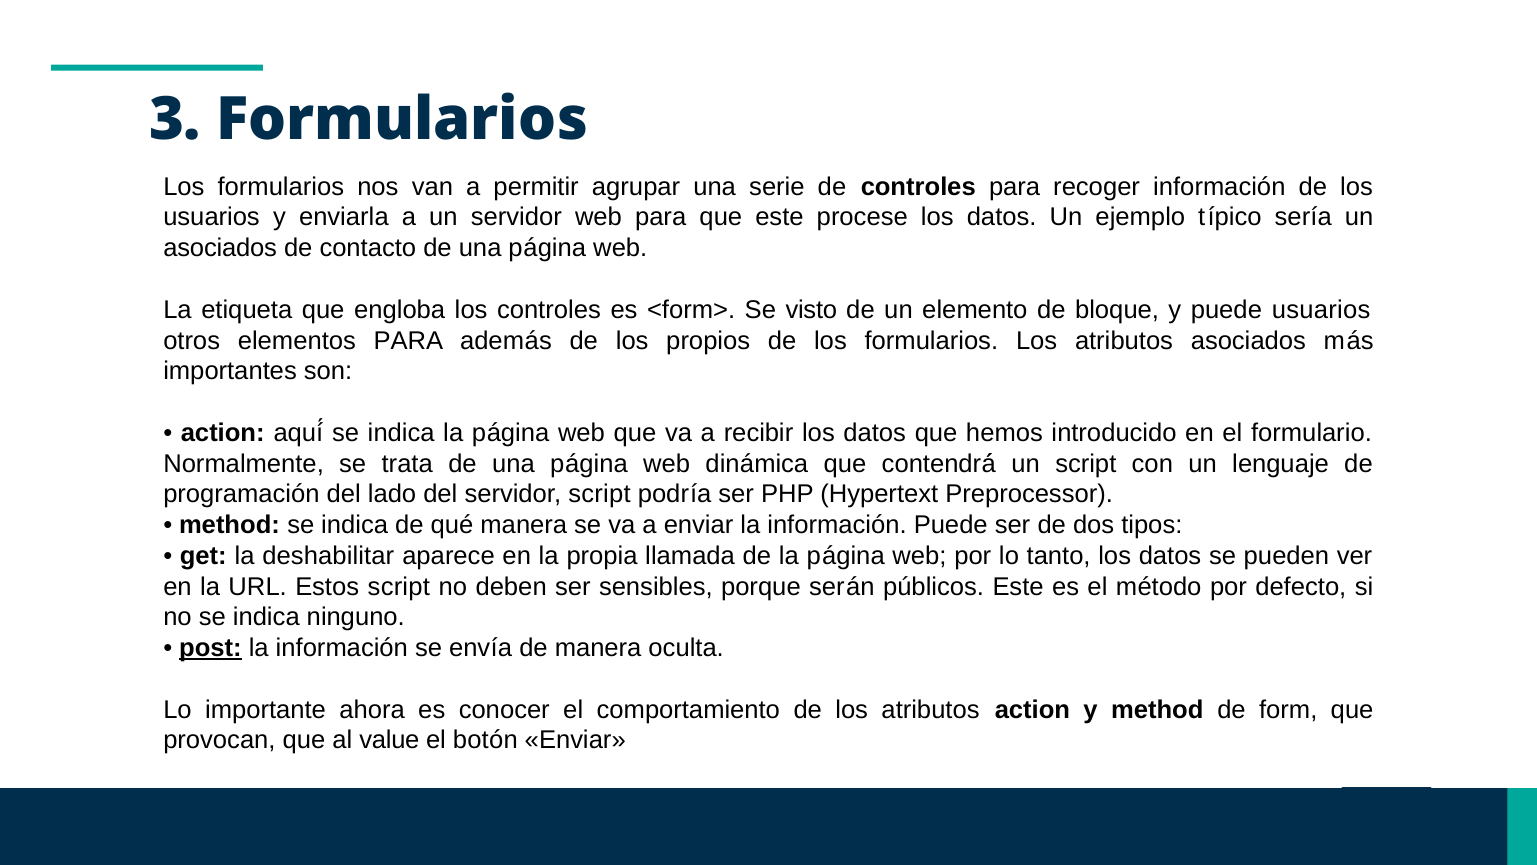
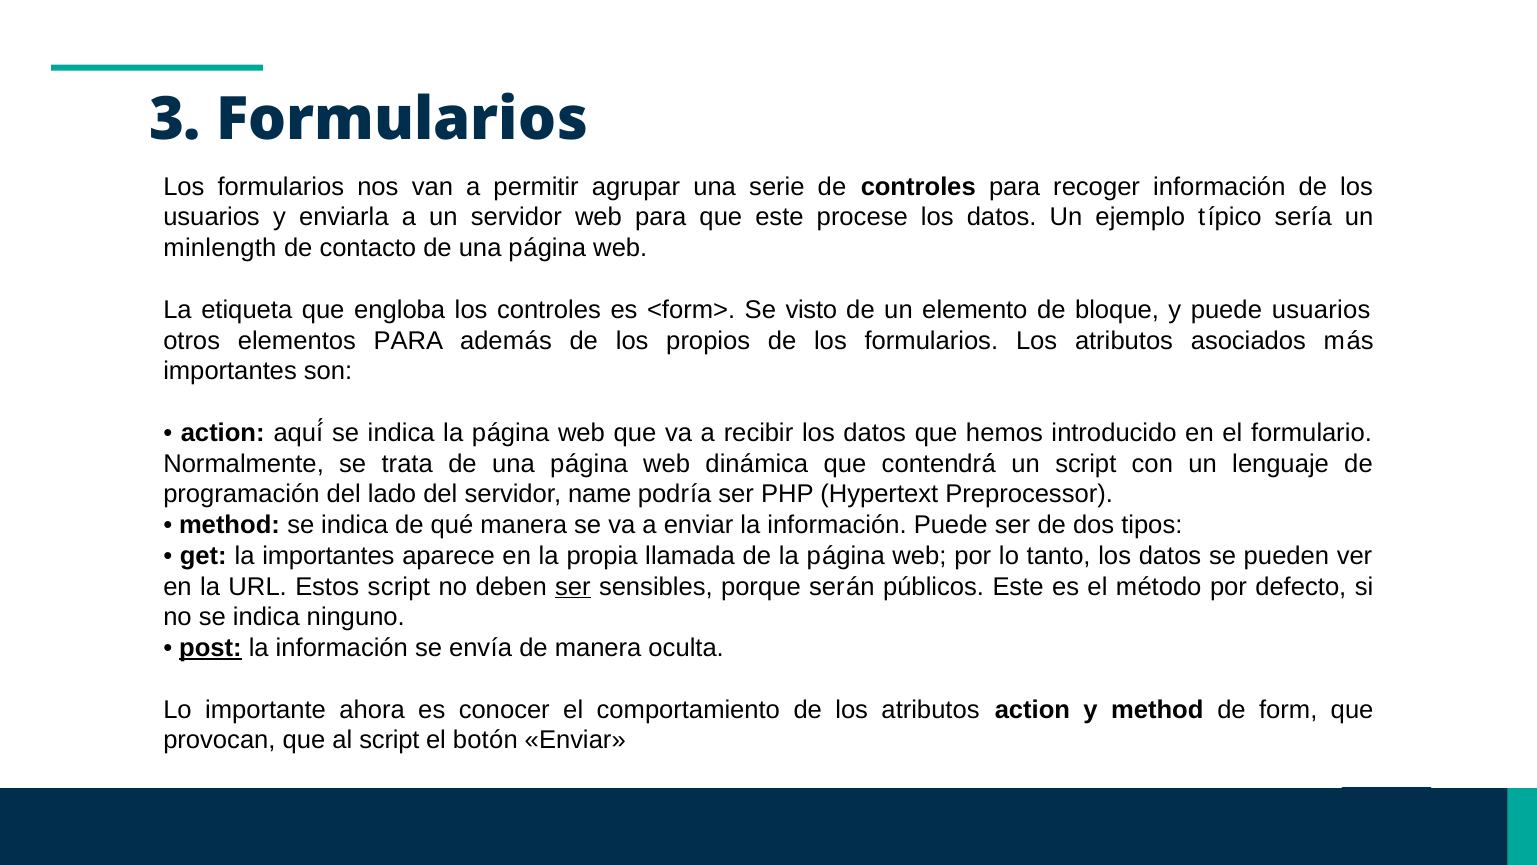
asociados at (220, 248): asociados -> minlength
servidor script: script -> name
la deshabilitar: deshabilitar -> importantes
ser at (573, 586) underline: none -> present
al value: value -> script
